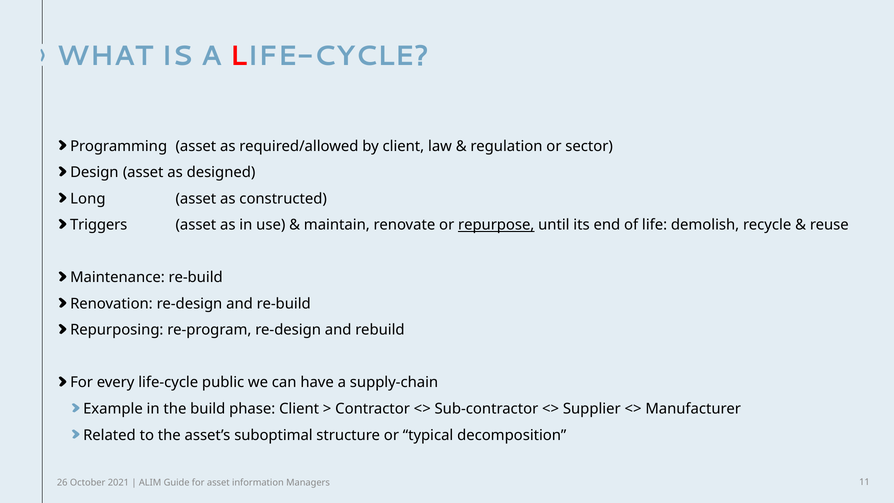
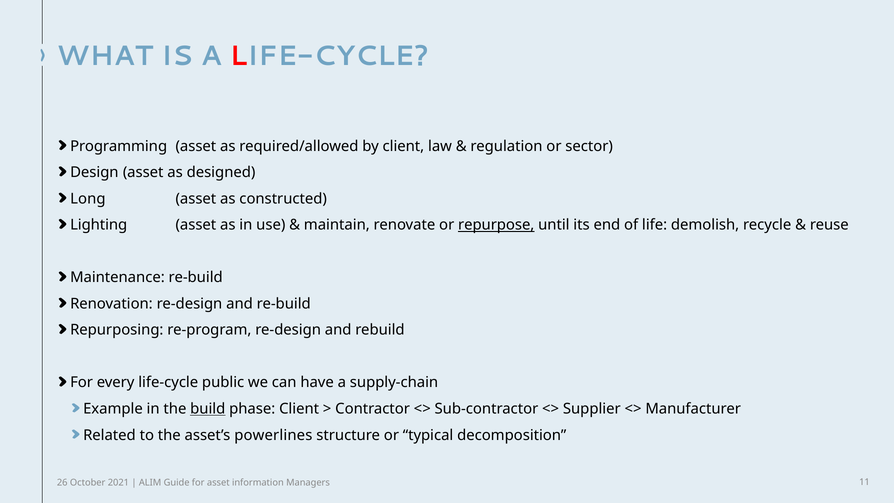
Triggers: Triggers -> Lighting
build underline: none -> present
suboptimal: suboptimal -> powerlines
